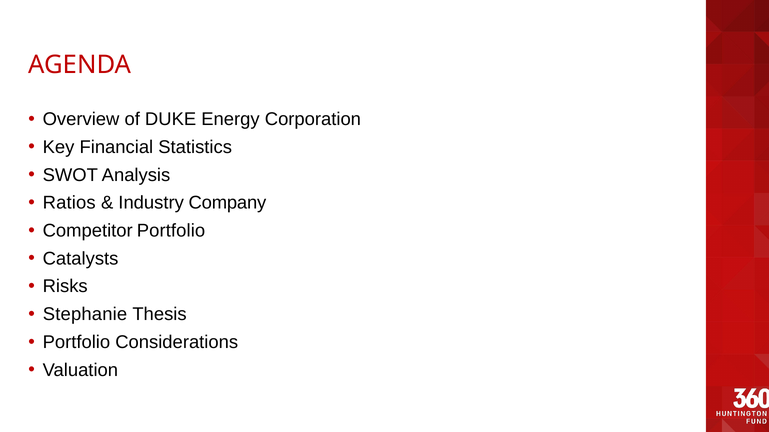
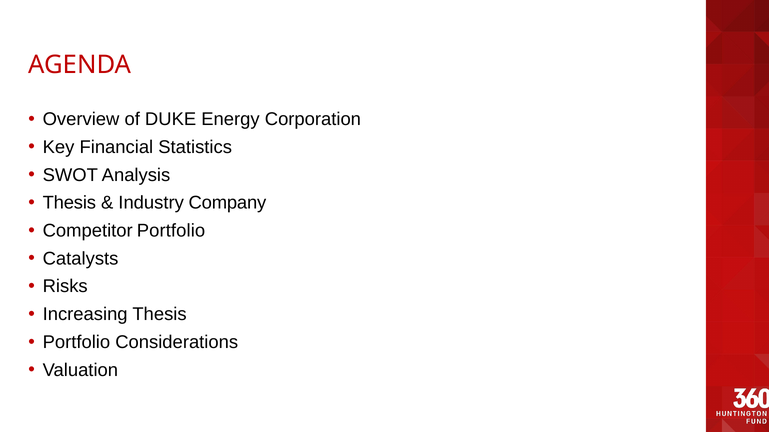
Ratios at (69, 203): Ratios -> Thesis
Stephanie: Stephanie -> Increasing
